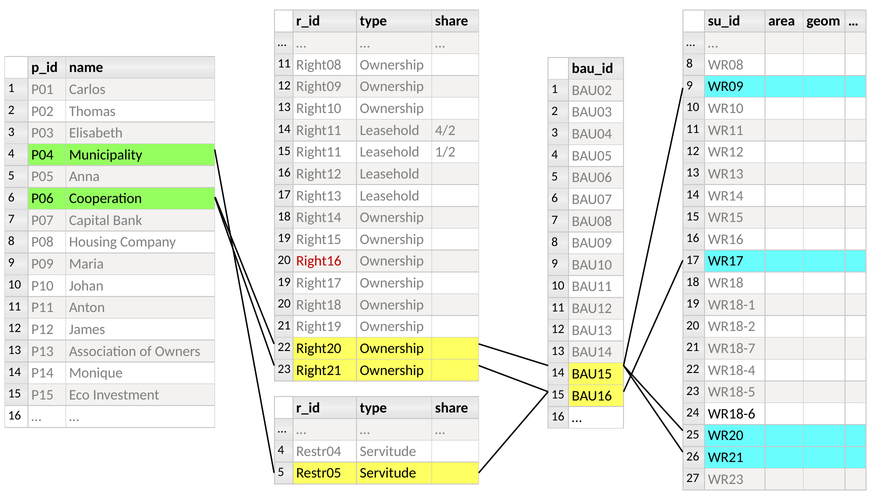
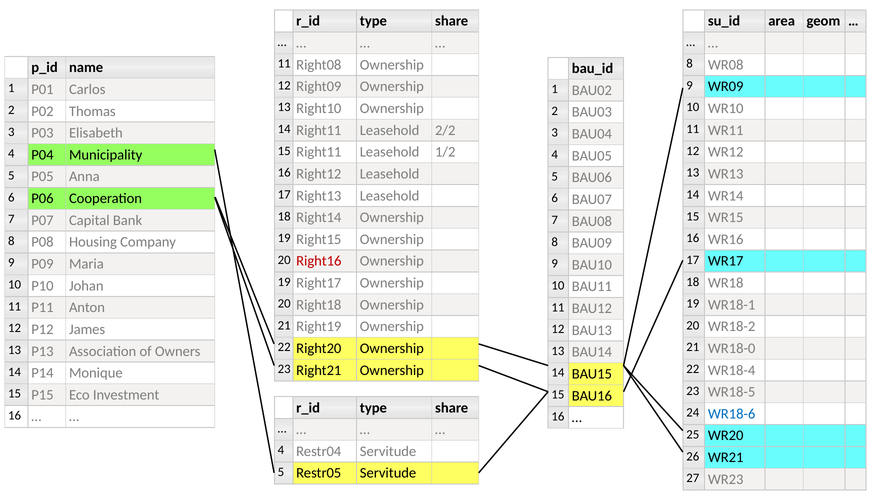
4/2: 4/2 -> 2/2
WR18-7: WR18-7 -> WR18-0
WR18-6 colour: black -> blue
